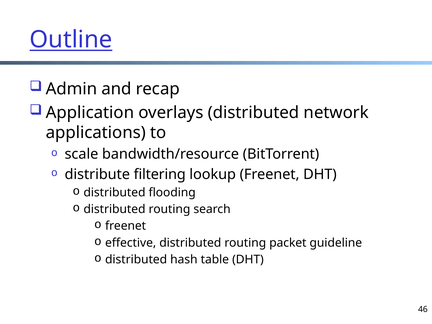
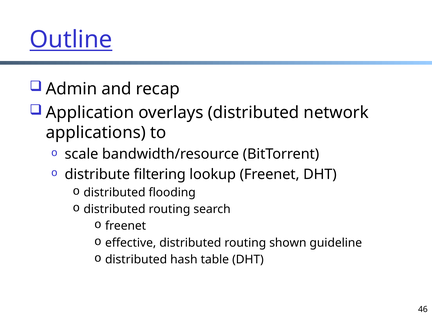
packet: packet -> shown
